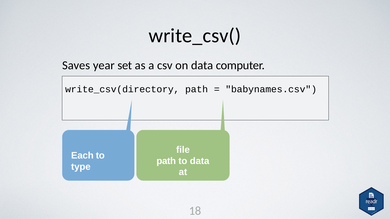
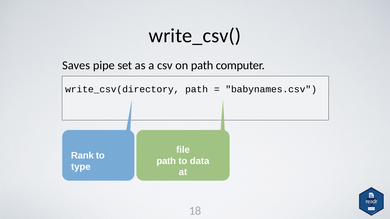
year: year -> pipe
on data: data -> path
Each: Each -> Rank
